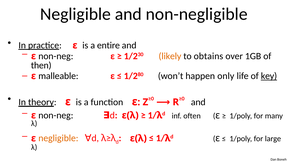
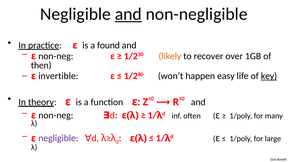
and at (128, 14) underline: none -> present
entire: entire -> found
obtains: obtains -> recover
malleable: malleable -> invertible
only: only -> easy
negligible at (58, 138) colour: orange -> purple
